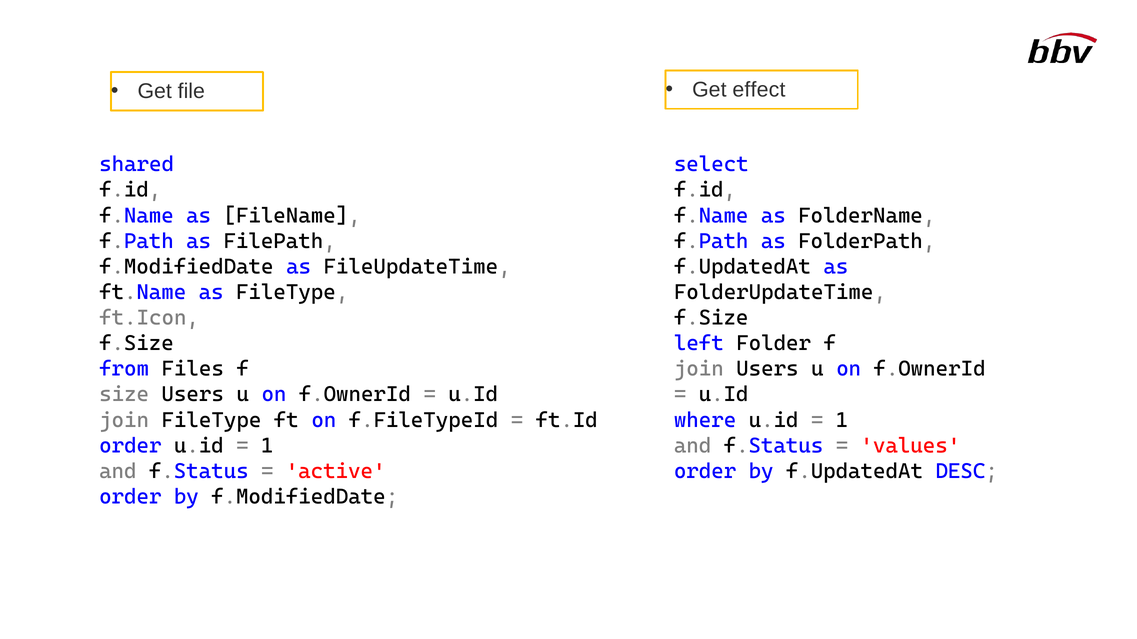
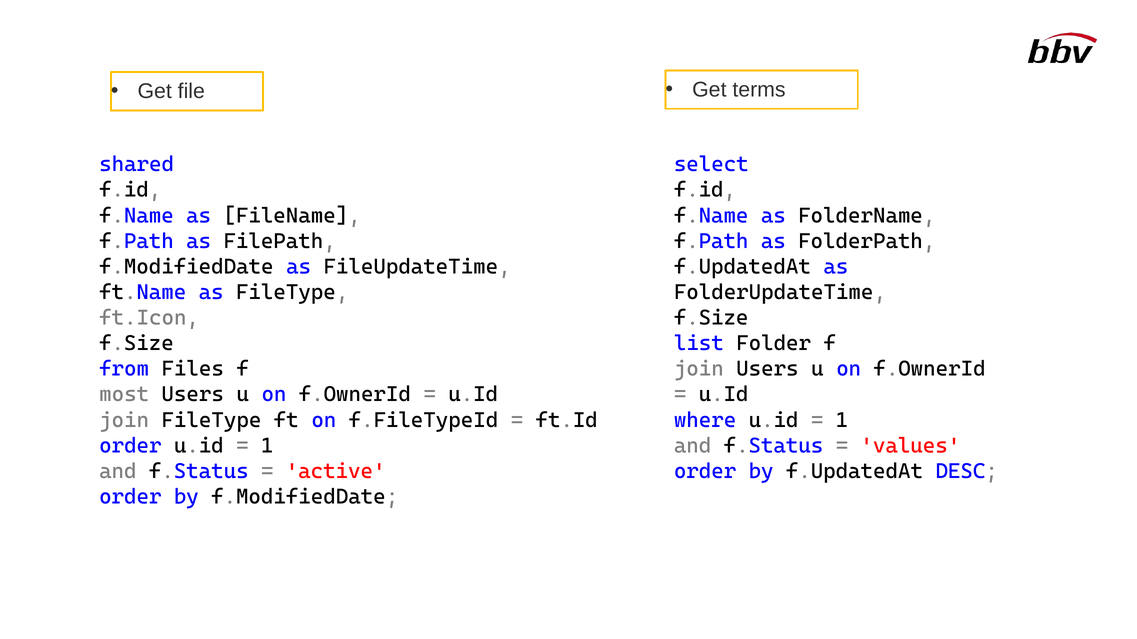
effect: effect -> terms
left: left -> list
size: size -> most
